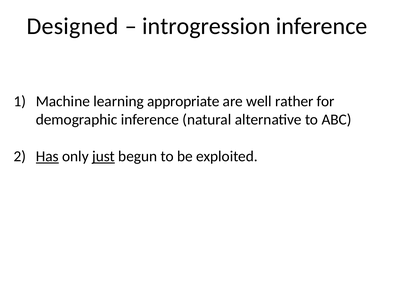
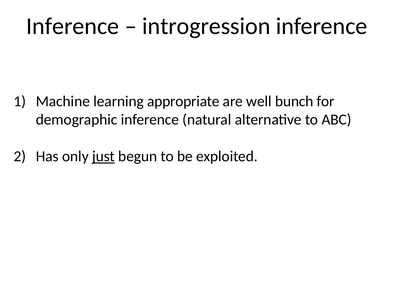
Designed at (73, 26): Designed -> Inference
rather: rather -> bunch
Has underline: present -> none
